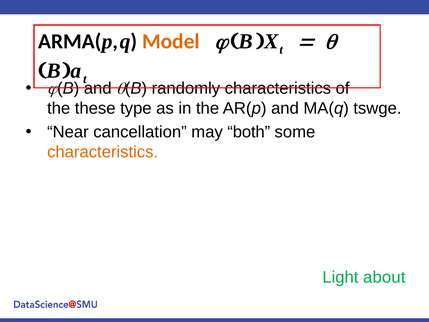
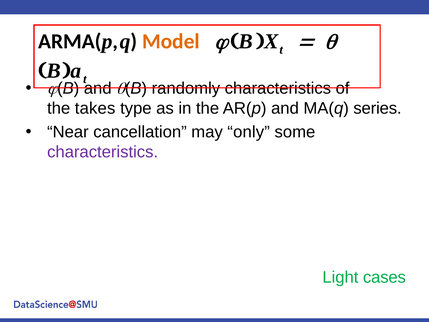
these: these -> takes
tswge: tswge -> series
both: both -> only
characteristics at (103, 152) colour: orange -> purple
about: about -> cases
